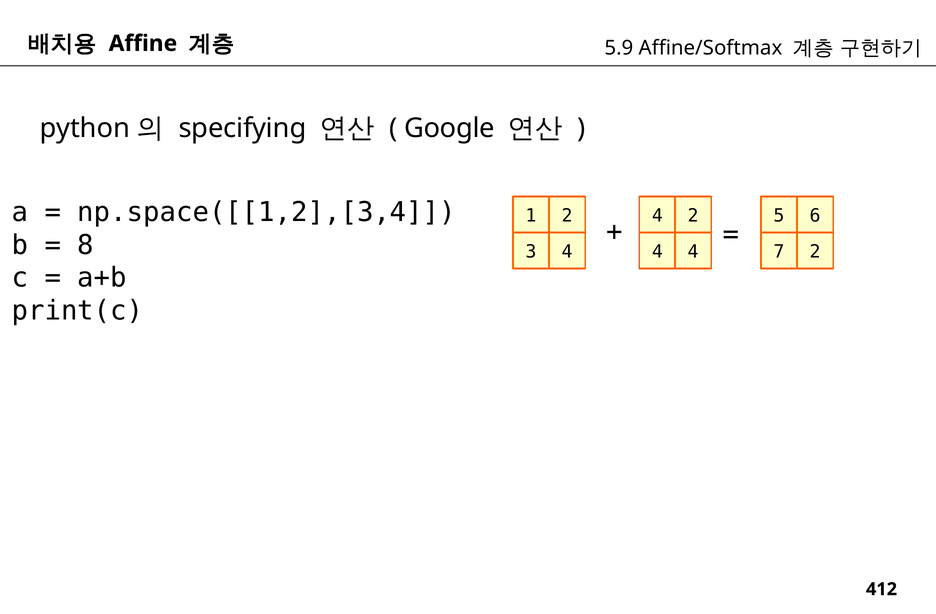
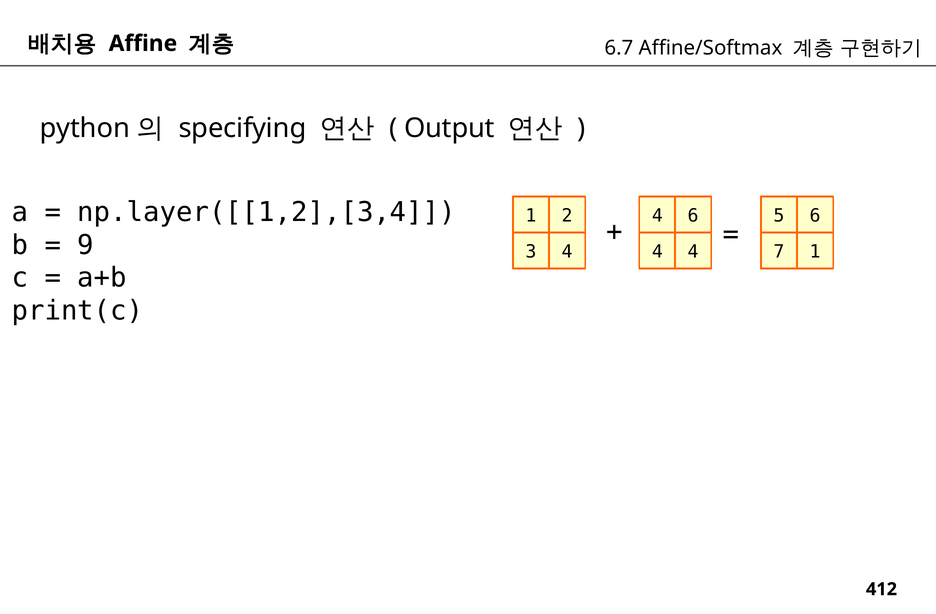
5.9: 5.9 -> 6.7
Google: Google -> Output
np.space([[1,2],[3,4: np.space([[1,2],[3,4 -> np.layer([[1,2],[3,4
4 2: 2 -> 6
8: 8 -> 9
7 2: 2 -> 1
